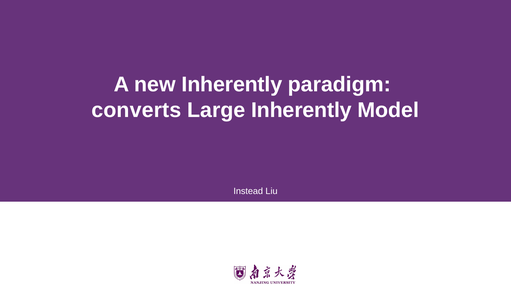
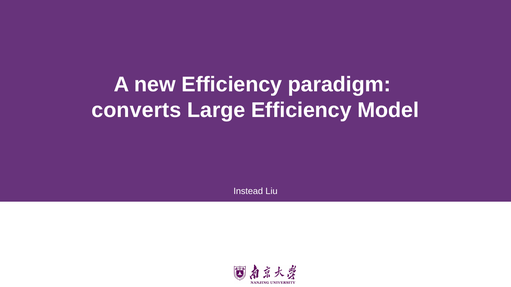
new Inherently: Inherently -> Efficiency
Large Inherently: Inherently -> Efficiency
